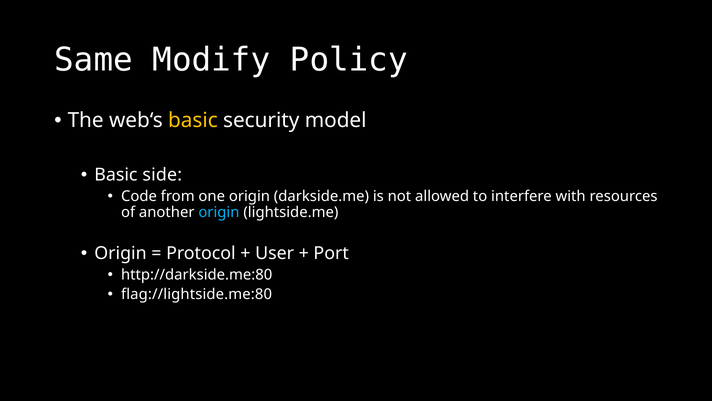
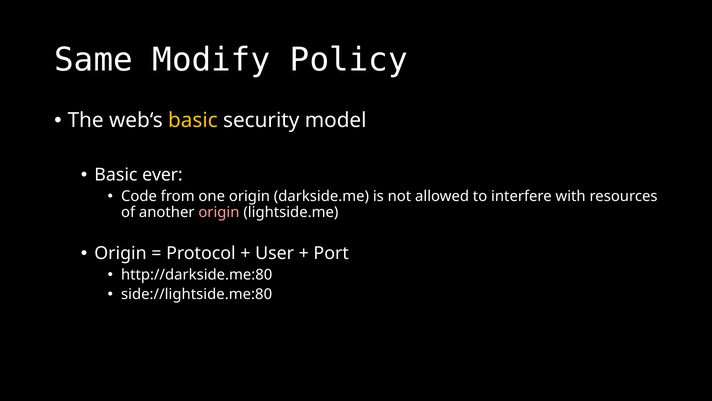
side: side -> ever
origin at (219, 212) colour: light blue -> pink
flag://lightside.me:80: flag://lightside.me:80 -> side://lightside.me:80
